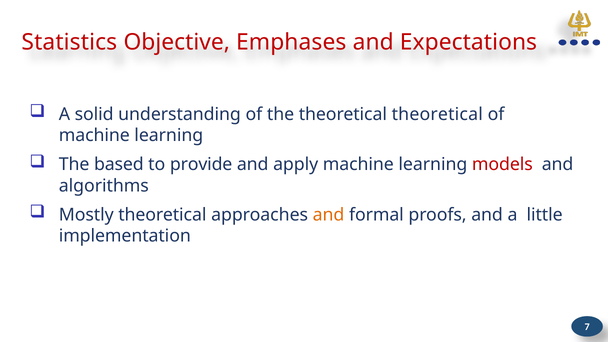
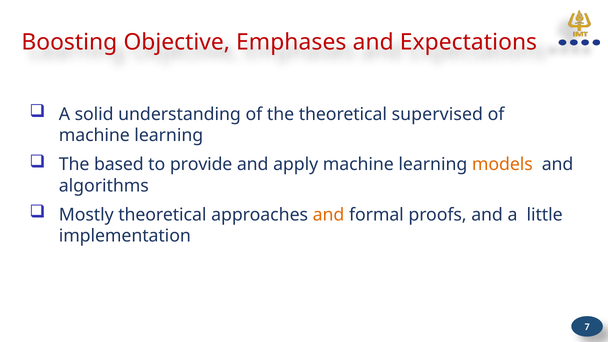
Statistics: Statistics -> Boosting
theoretical theoretical: theoretical -> supervised
models colour: red -> orange
